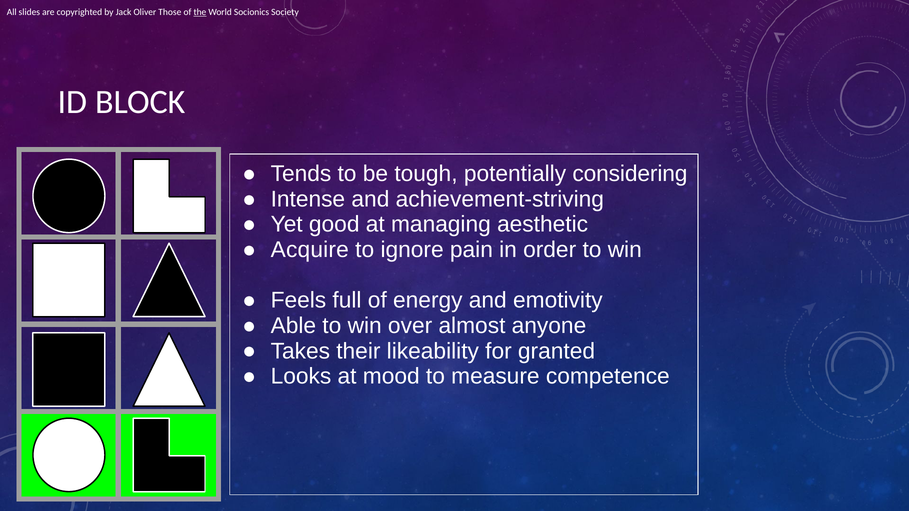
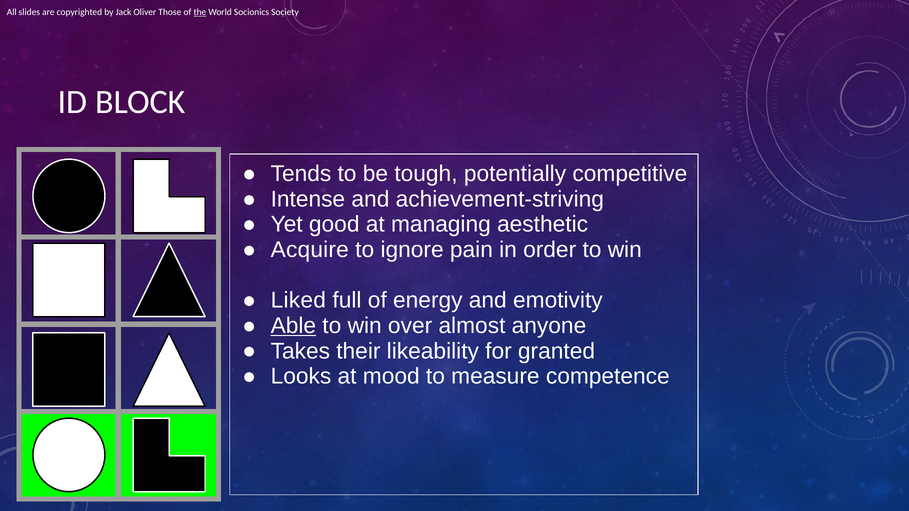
considering: considering -> competitive
Feels: Feels -> Liked
Able underline: none -> present
